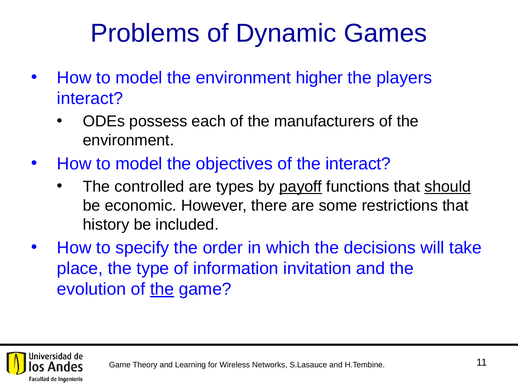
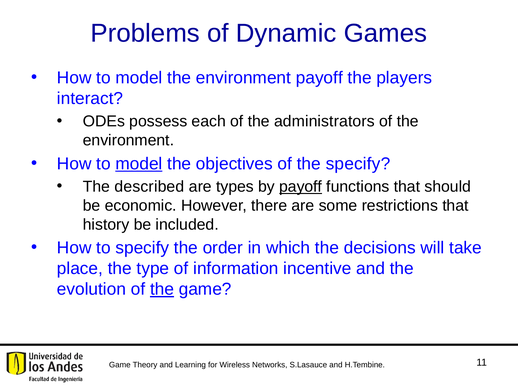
environment higher: higher -> payoff
manufacturers: manufacturers -> administrators
model at (139, 164) underline: none -> present
the interact: interact -> specify
controlled: controlled -> described
should underline: present -> none
invitation: invitation -> incentive
